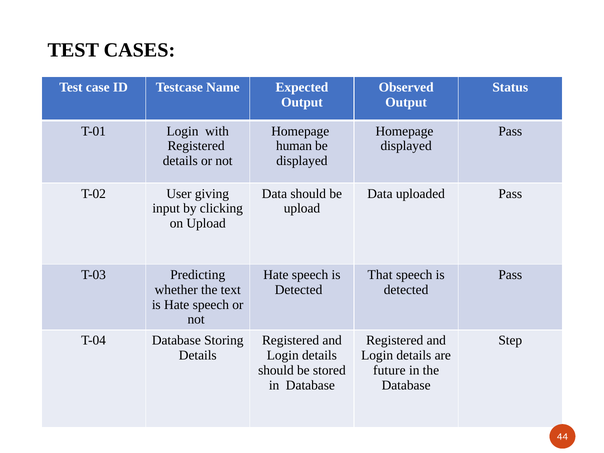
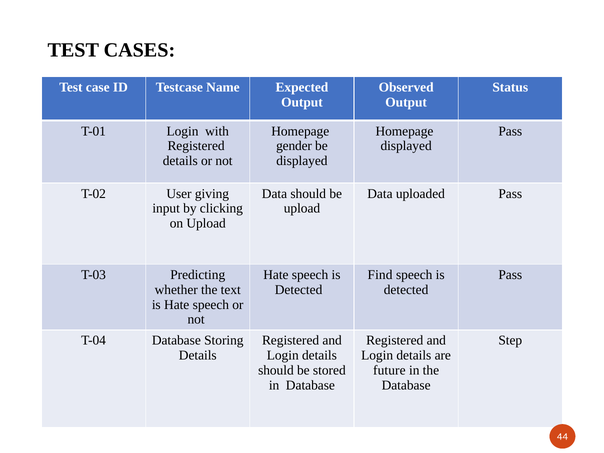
human: human -> gender
That: That -> Find
